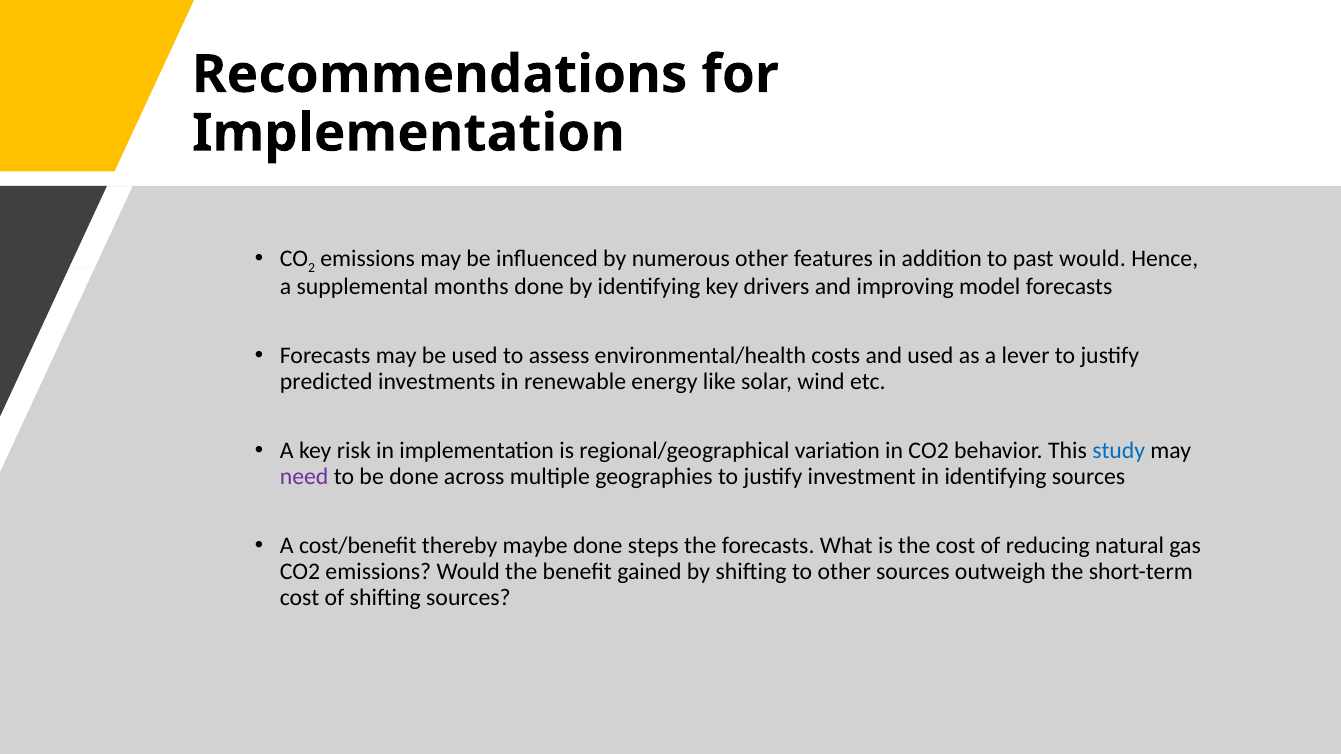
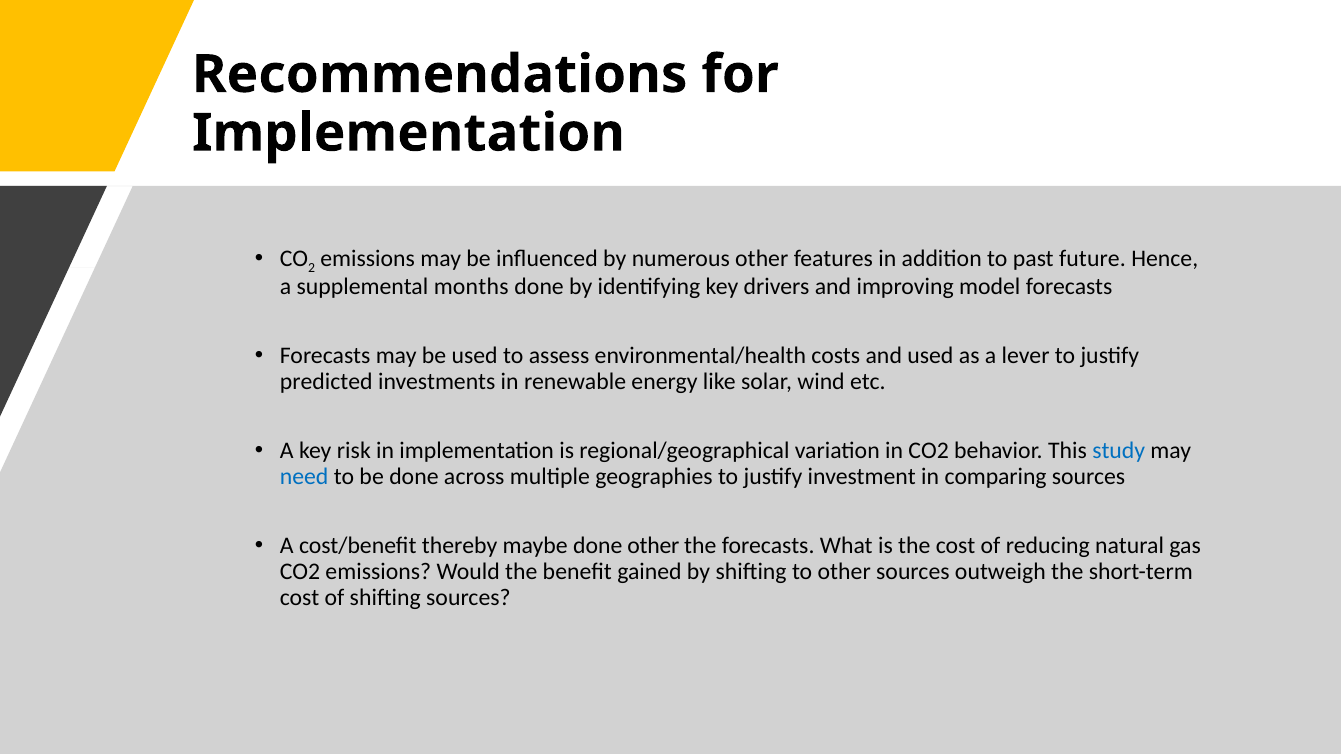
past would: would -> future
need colour: purple -> blue
in identifying: identifying -> comparing
done steps: steps -> other
